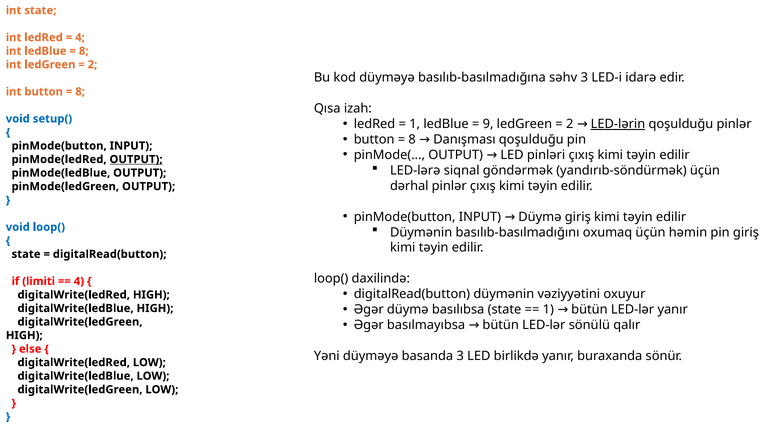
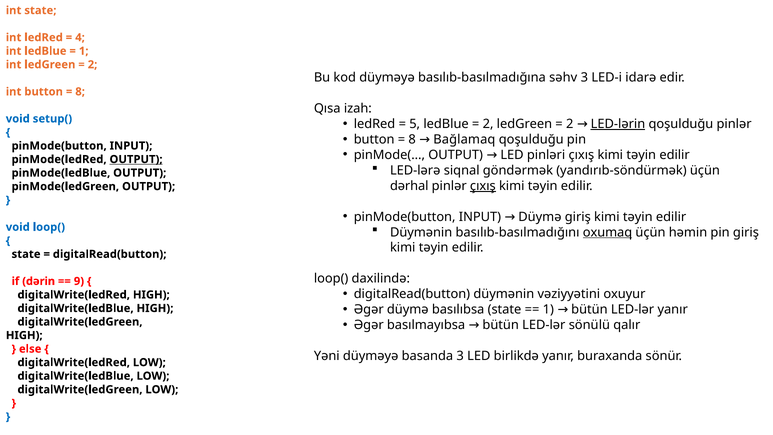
8 at (84, 51): 8 -> 1
1 at (415, 124): 1 -> 5
9 at (488, 124): 9 -> 2
Danışması: Danışması -> Bağlamaq
çıxış at (483, 186) underline: none -> present
oxumaq underline: none -> present
limiti: limiti -> dərin
4 at (79, 281): 4 -> 9
